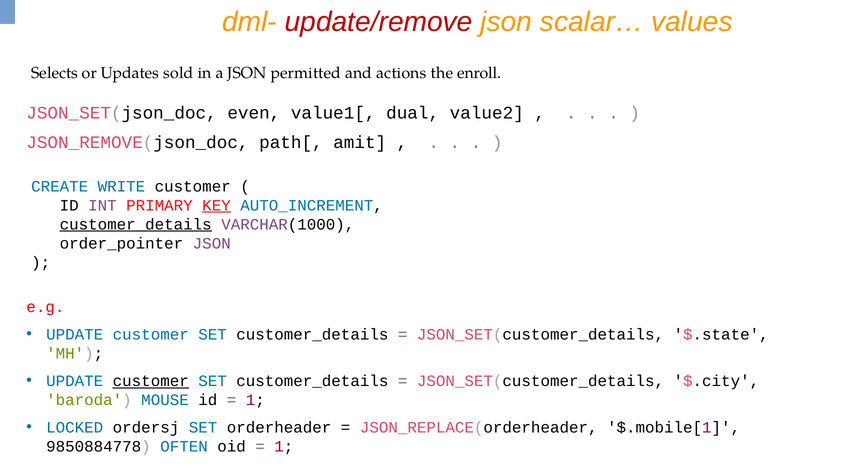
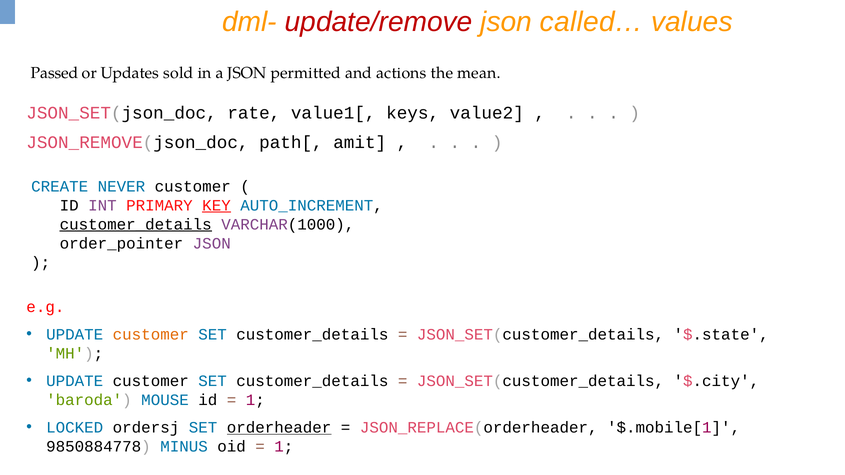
scalar…: scalar… -> called…
Selects: Selects -> Passed
enroll: enroll -> mean
even: even -> rate
dual: dual -> keys
WRITE: WRITE -> NEVER
customer at (151, 335) colour: blue -> orange
customer at (151, 381) underline: present -> none
orderheader underline: none -> present
OFTEN: OFTEN -> MINUS
